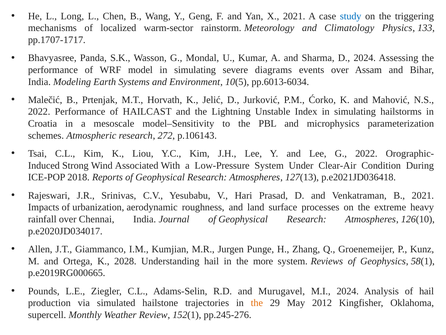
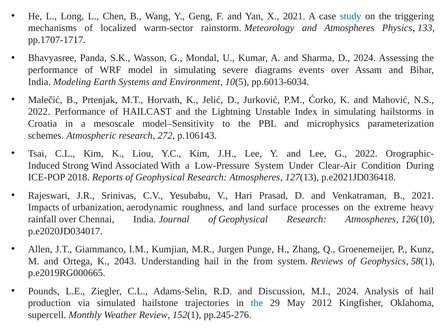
and Climatology: Climatology -> Atmospheres
2028: 2028 -> 2043
more: more -> from
Murugavel: Murugavel -> Discussion
the at (257, 303) colour: orange -> blue
